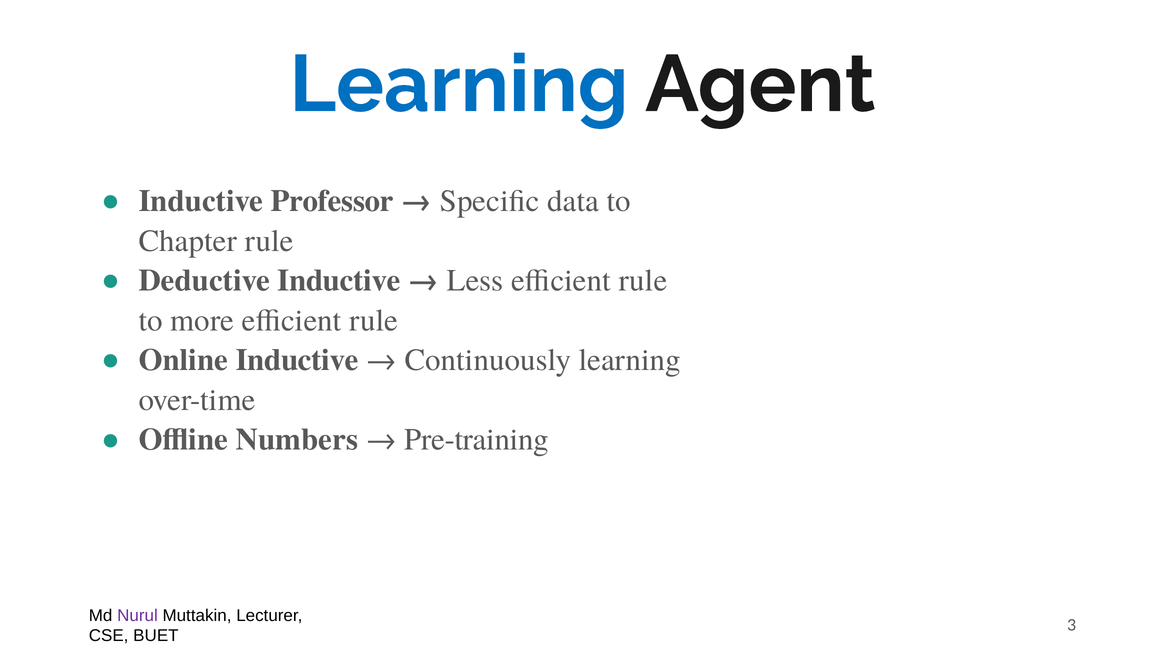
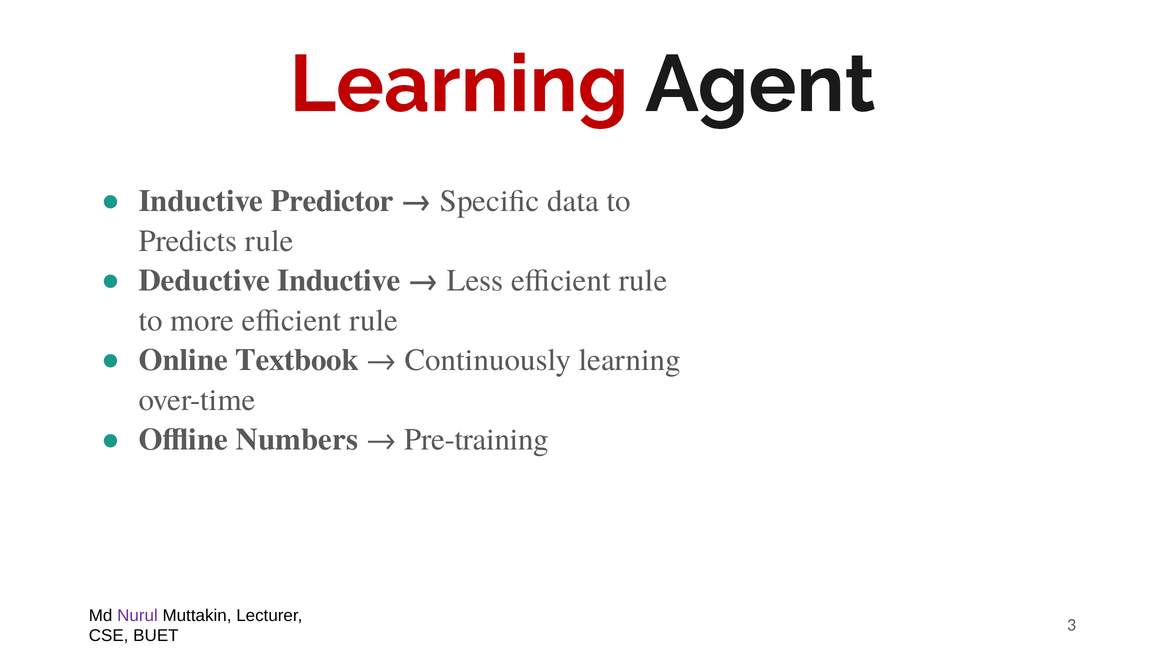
Learning at (459, 85) colour: blue -> red
Professor: Professor -> Predictor
Chapter: Chapter -> Predicts
Online Inductive: Inductive -> Textbook
